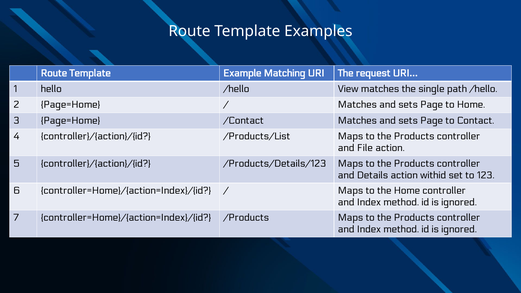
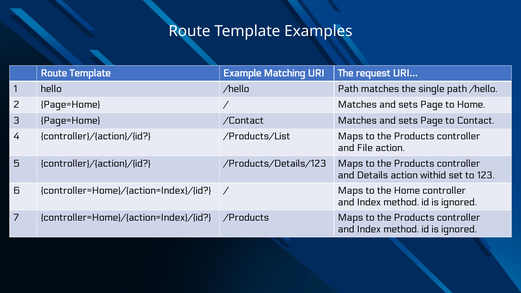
/hello View: View -> Path
